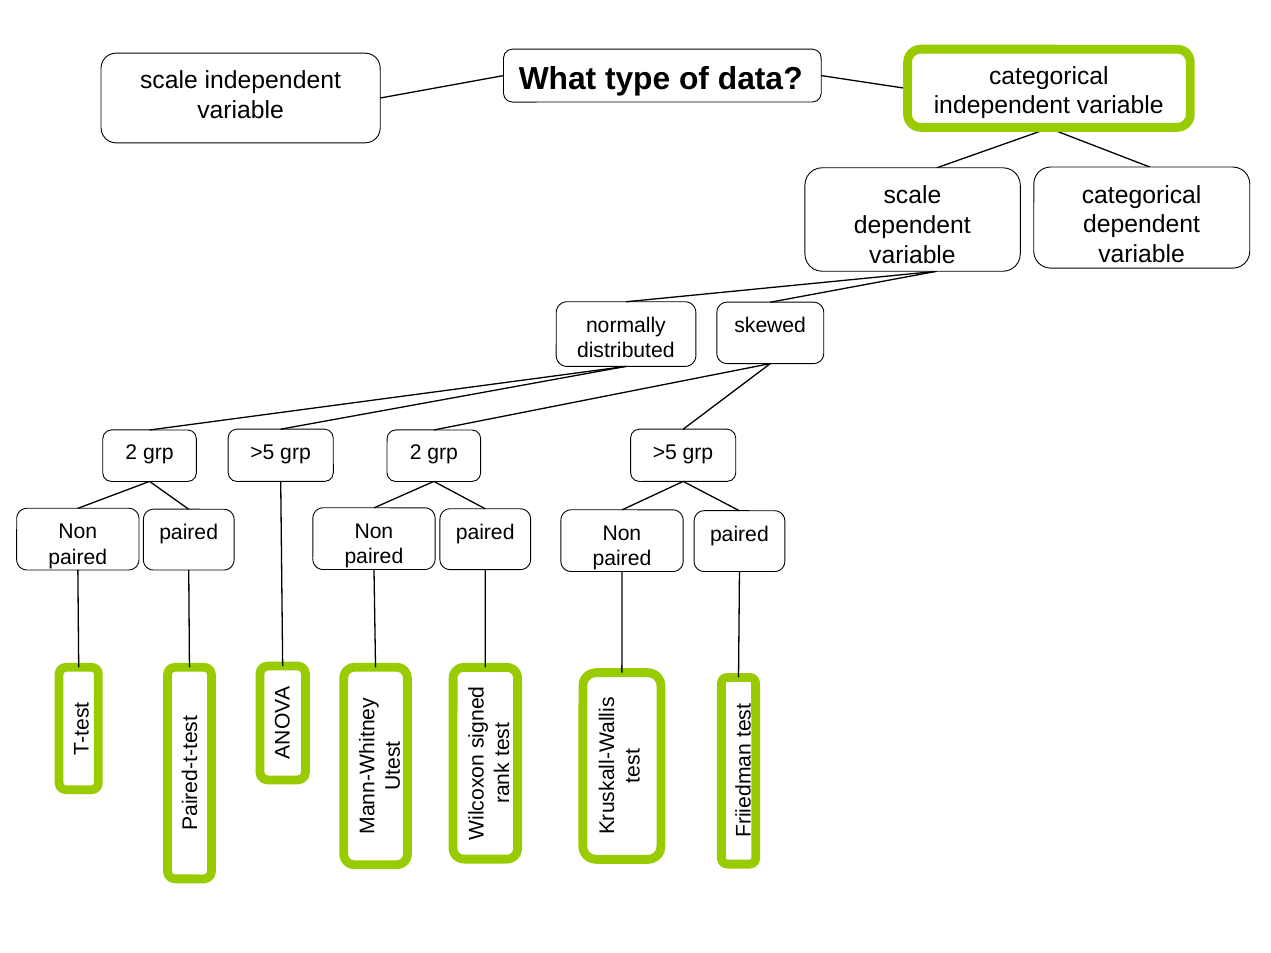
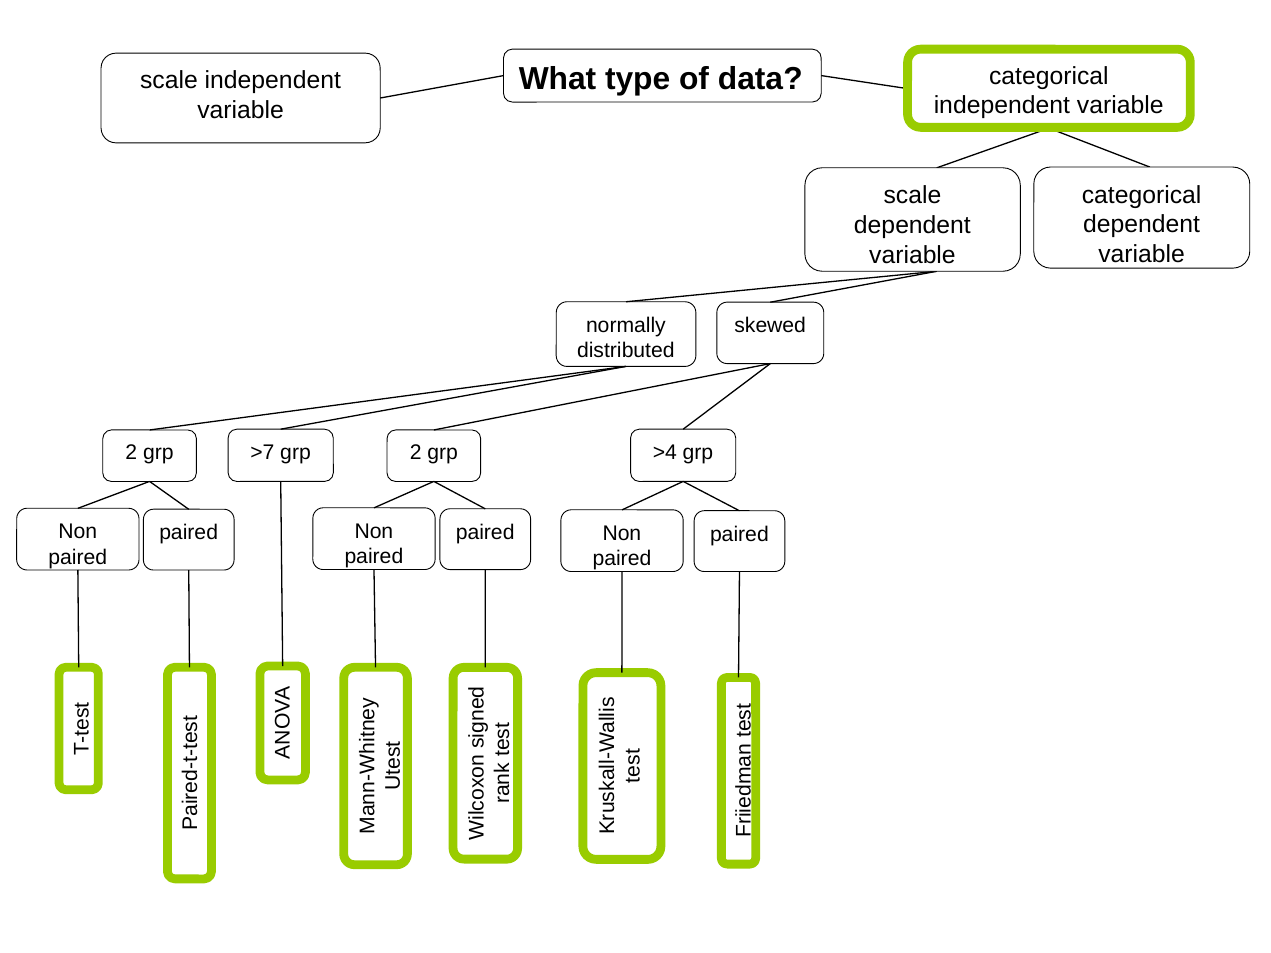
>5 at (262, 452): >5 -> >7
>5 at (665, 452): >5 -> >4
